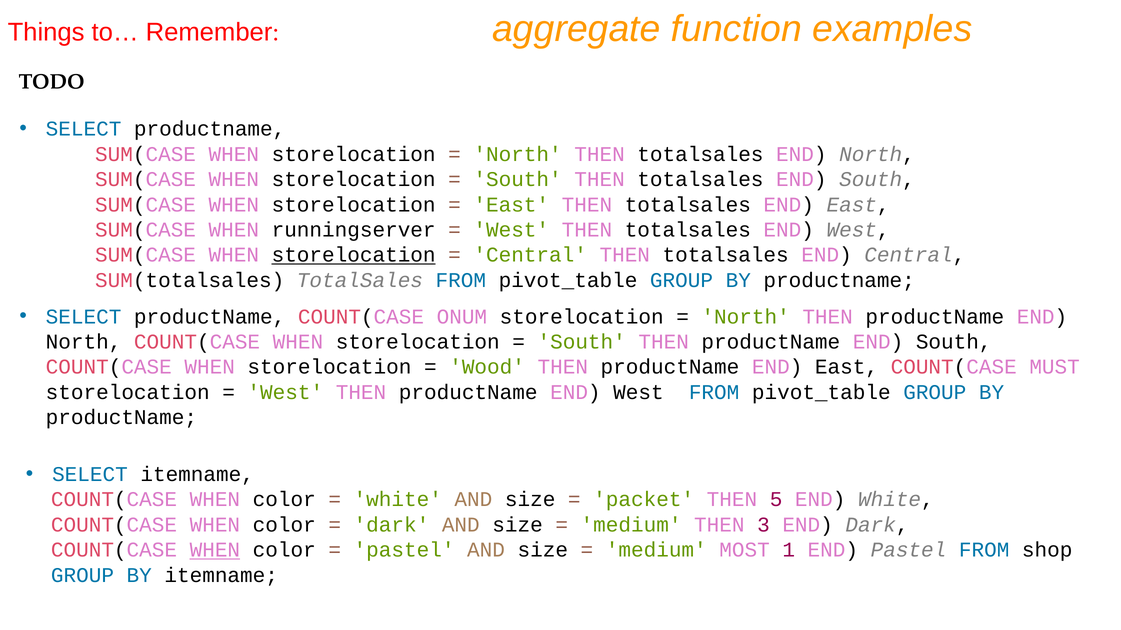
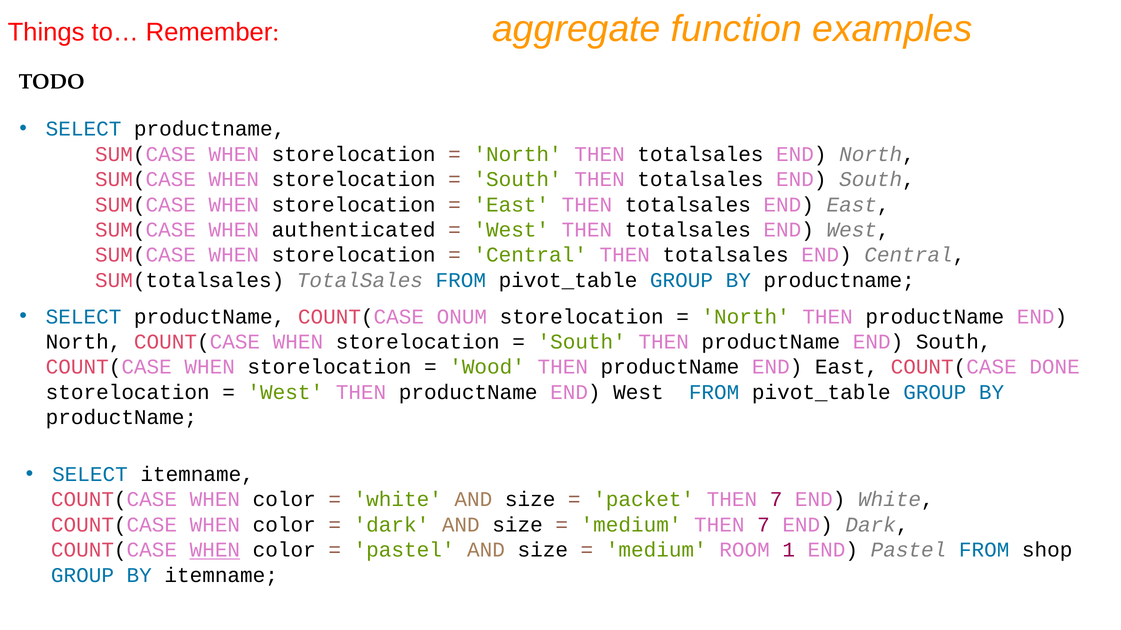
runningserver: runningserver -> authenticated
storelocation at (354, 255) underline: present -> none
MUST: MUST -> DONE
5 at (776, 500): 5 -> 7
medium THEN 3: 3 -> 7
MOST: MOST -> ROOM
